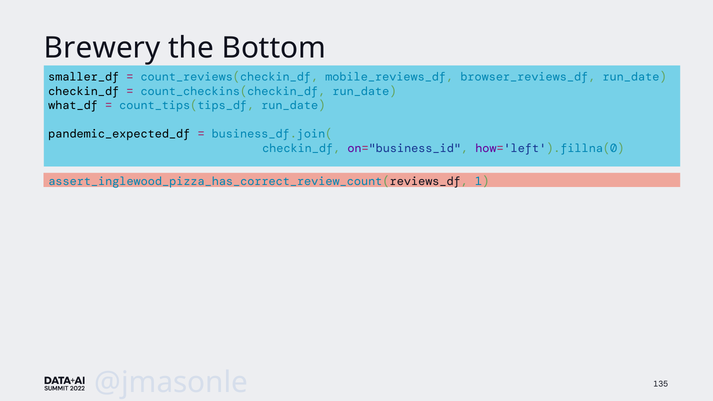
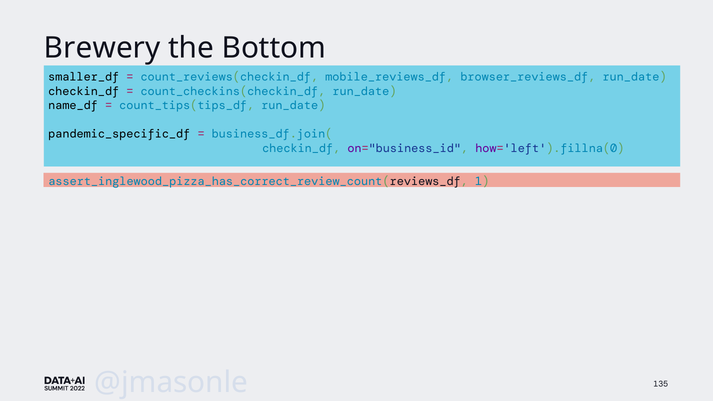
what_df: what_df -> name_df
pandemic_expected_df: pandemic_expected_df -> pandemic_specific_df
